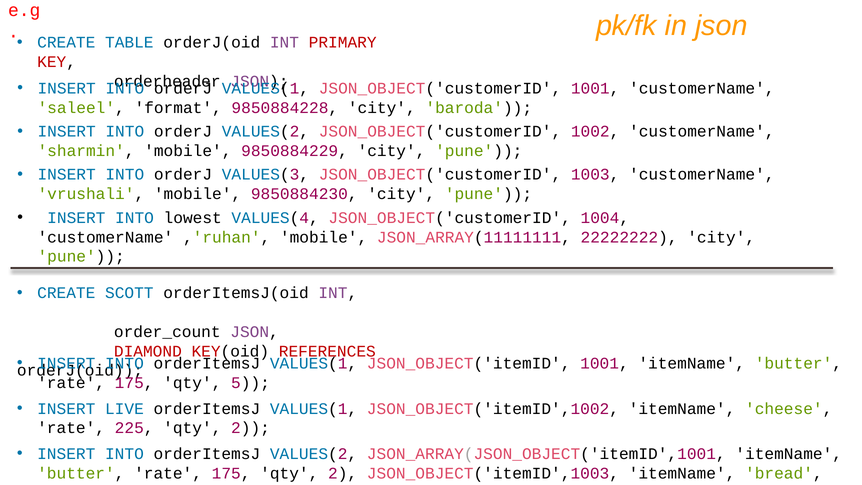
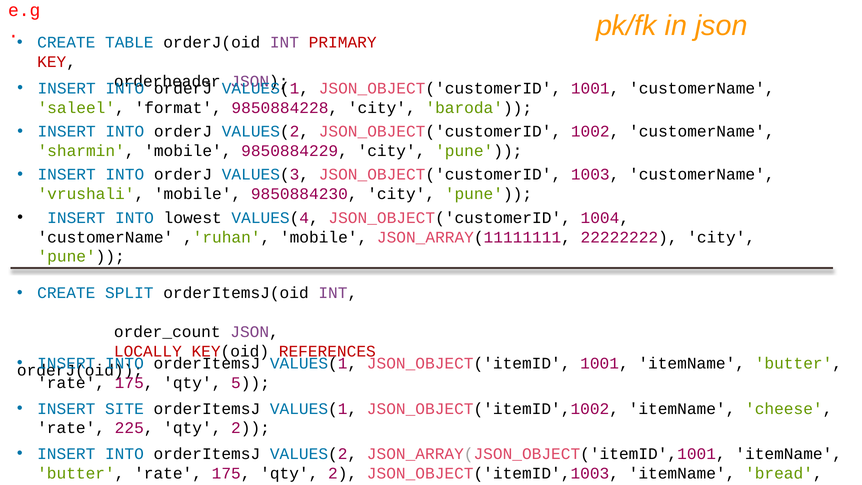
SCOTT: SCOTT -> SPLIT
DIAMOND: DIAMOND -> LOCALLY
LIVE: LIVE -> SITE
